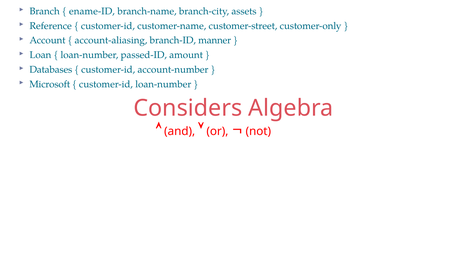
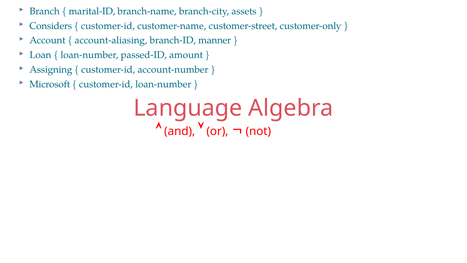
ename-ID: ename-ID -> marital-ID
Reference: Reference -> Considers
Databases: Databases -> Assigning
Considers: Considers -> Language
